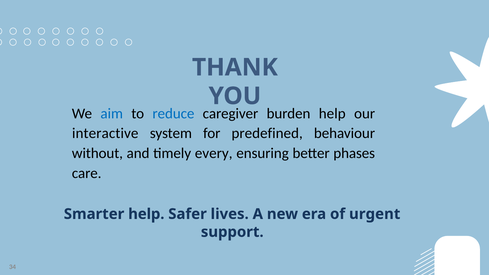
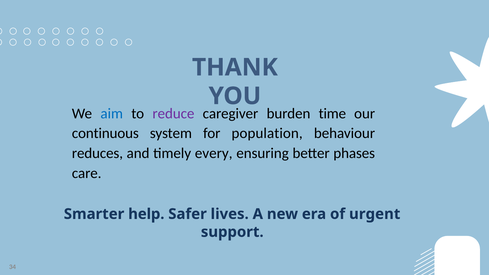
reduce colour: blue -> purple
burden help: help -> time
interactive: interactive -> continuous
predefined: predefined -> population
without: without -> reduces
